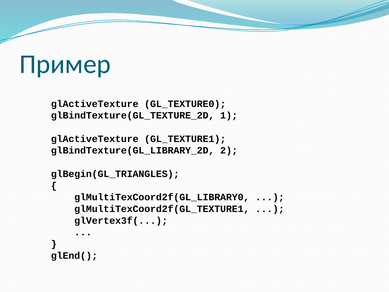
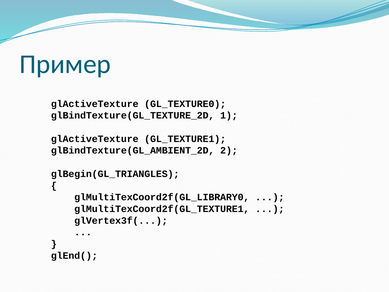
glBindTexture(GL_LIBRARY_2D: glBindTexture(GL_LIBRARY_2D -> glBindTexture(GL_AMBIENT_2D
